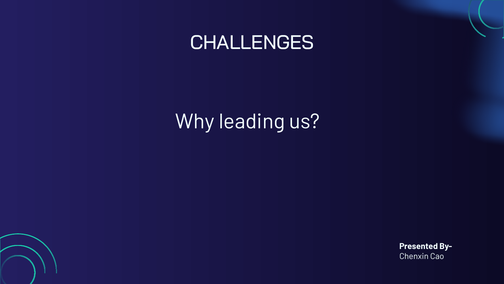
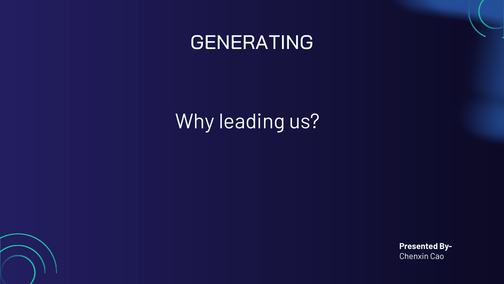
CHALLENGES: CHALLENGES -> GENERATING
